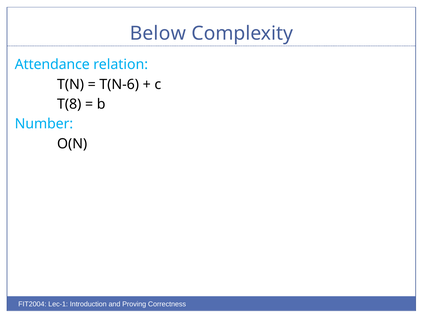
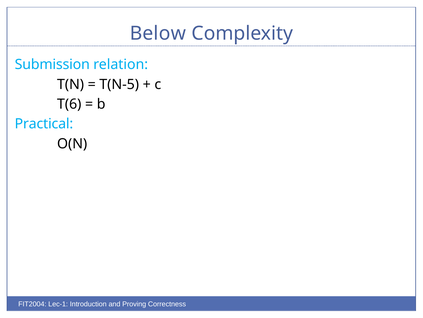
Attendance: Attendance -> Submission
T(N-6: T(N-6 -> T(N-5
T(8: T(8 -> T(6
Number: Number -> Practical
